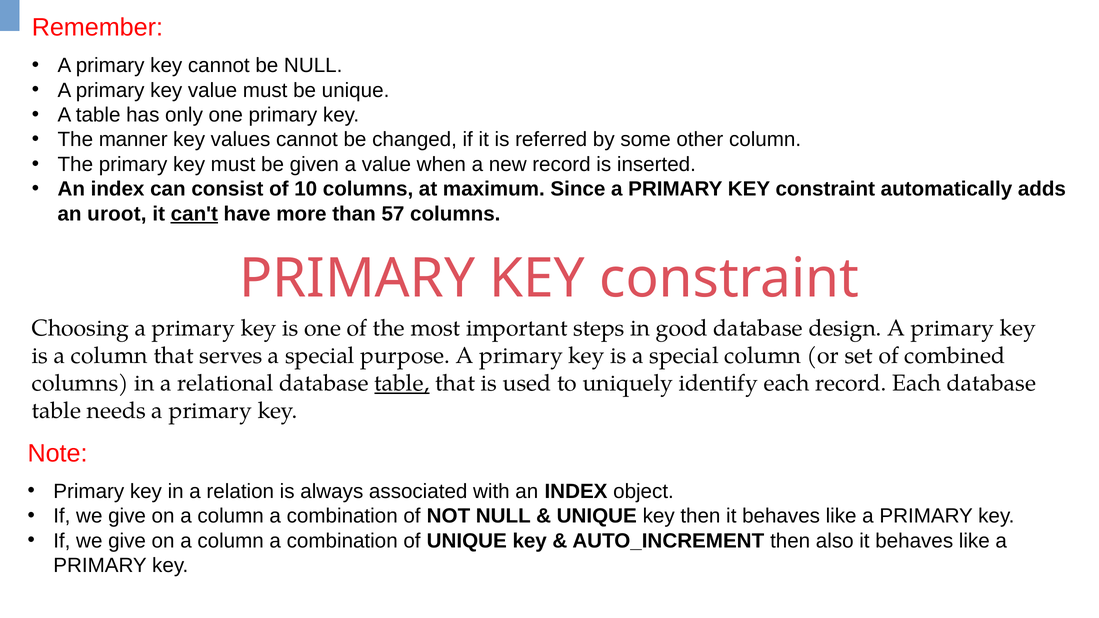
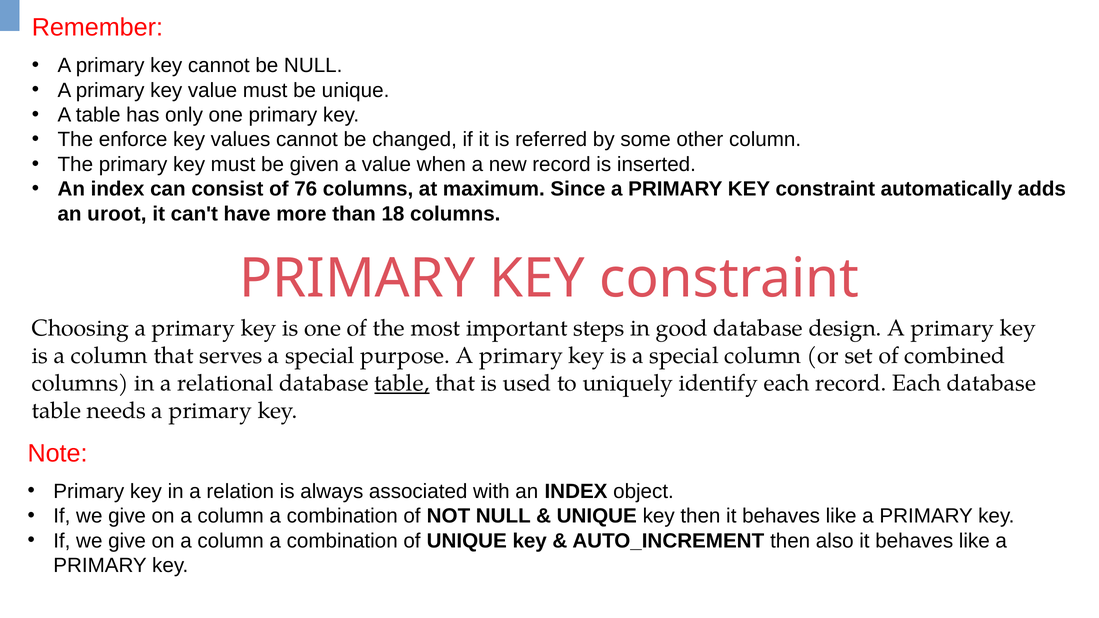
manner: manner -> enforce
10: 10 -> 76
can't underline: present -> none
57: 57 -> 18
